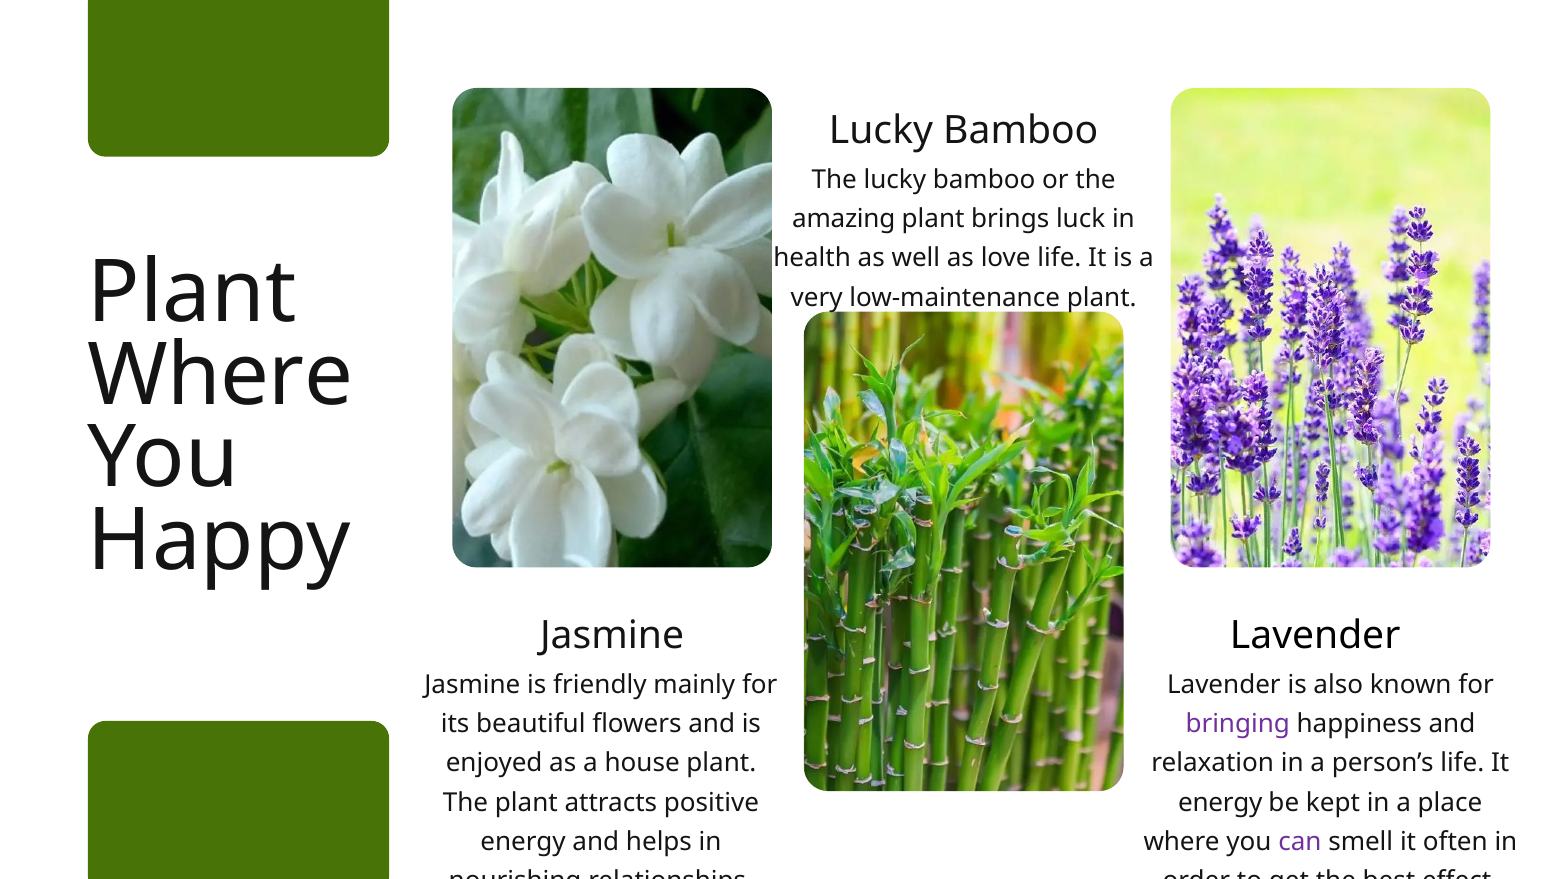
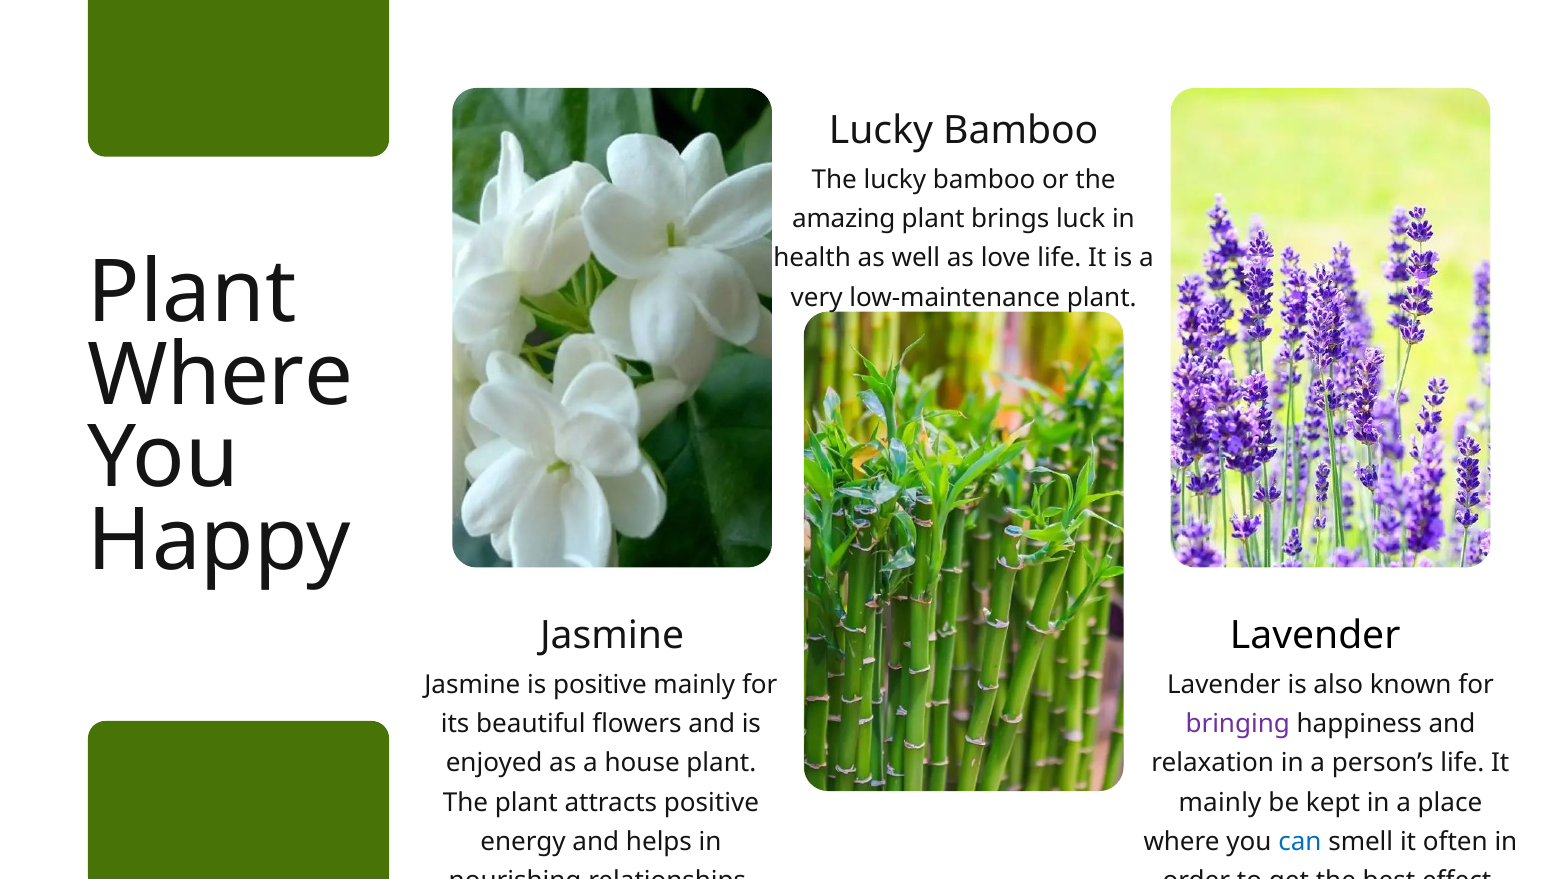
is friendly: friendly -> positive
energy at (1220, 803): energy -> mainly
can colour: purple -> blue
